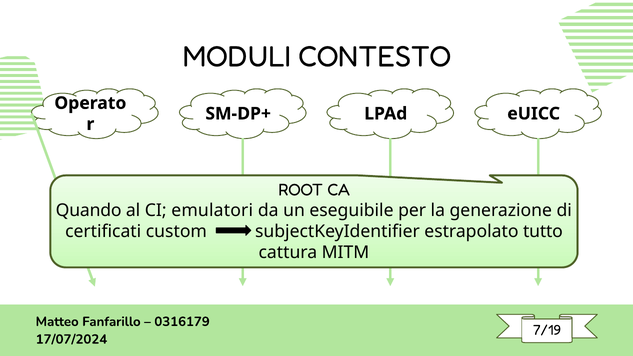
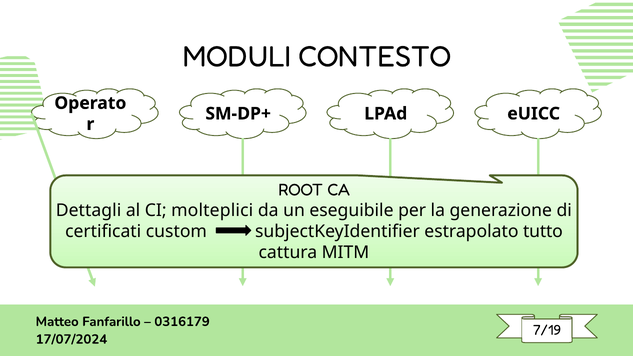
Quando: Quando -> Dettagli
emulatori: emulatori -> molteplici
